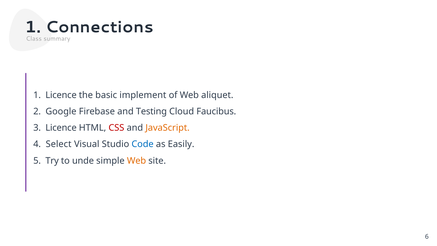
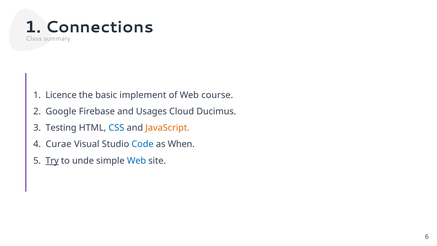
aliquet: aliquet -> course
Testing: Testing -> Usages
Faucibus: Faucibus -> Ducimus
Licence at (61, 128): Licence -> Testing
CSS colour: red -> blue
Select: Select -> Curae
Easily: Easily -> When
Try underline: none -> present
Web at (136, 161) colour: orange -> blue
